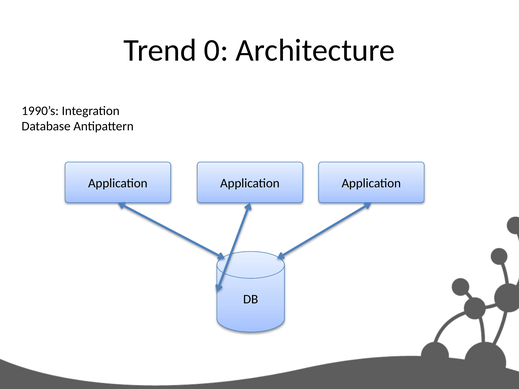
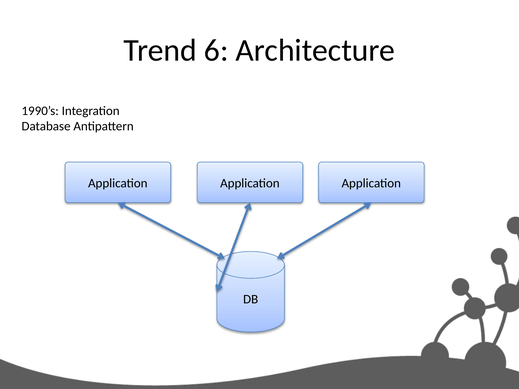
0: 0 -> 6
